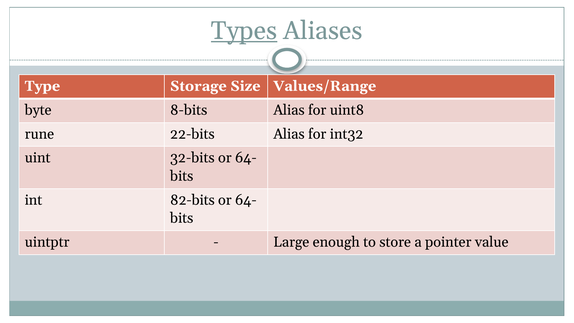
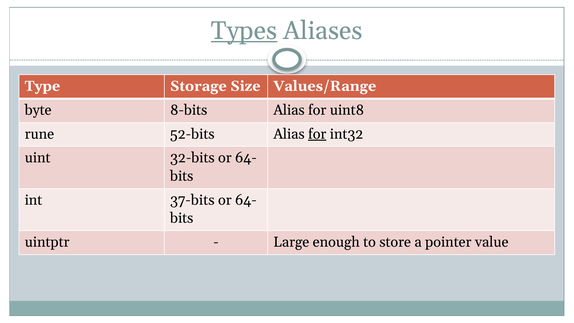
22-bits: 22-bits -> 52-bits
for at (317, 134) underline: none -> present
82-bits: 82-bits -> 37-bits
